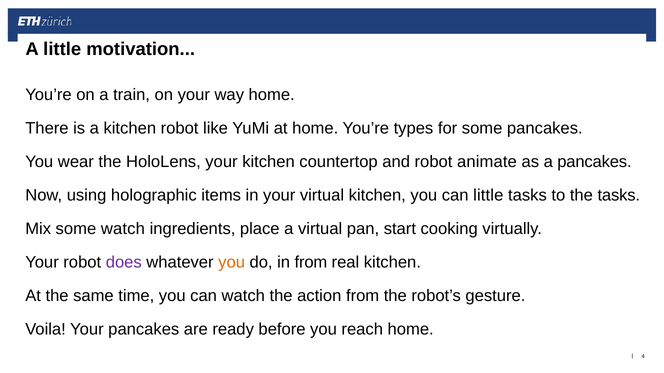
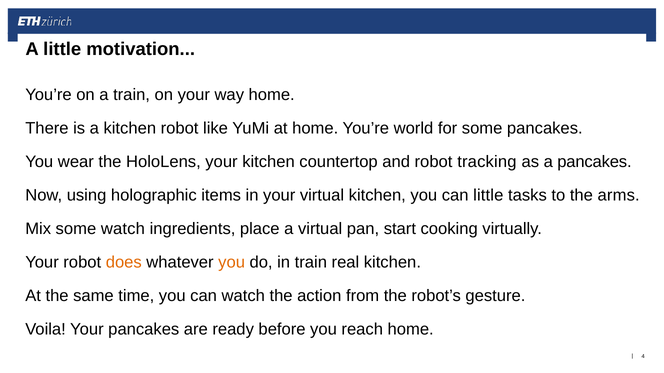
types: types -> world
animate: animate -> tracking
the tasks: tasks -> arms
does colour: purple -> orange
in from: from -> train
